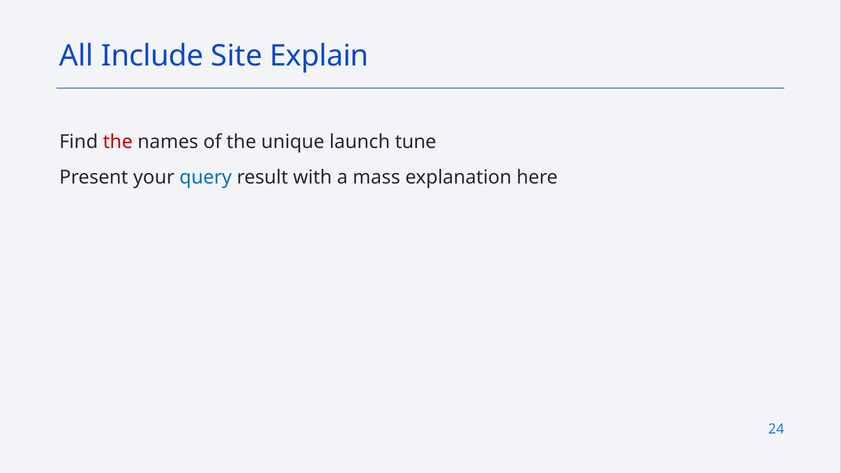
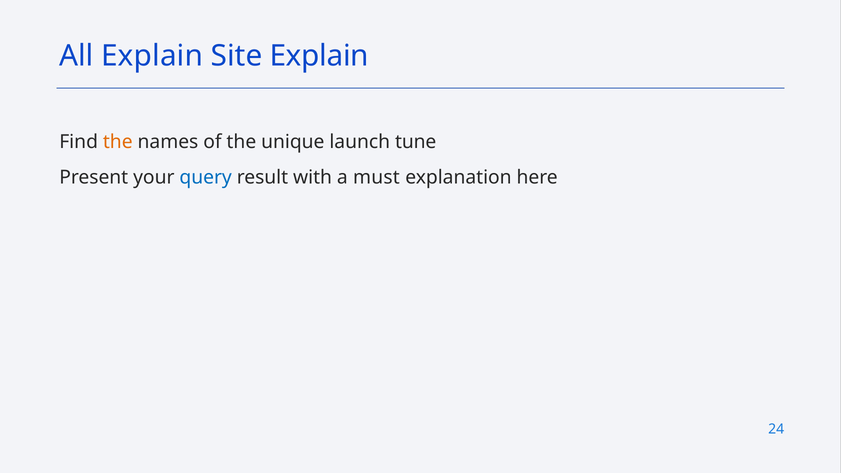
All Include: Include -> Explain
the at (118, 142) colour: red -> orange
mass: mass -> must
